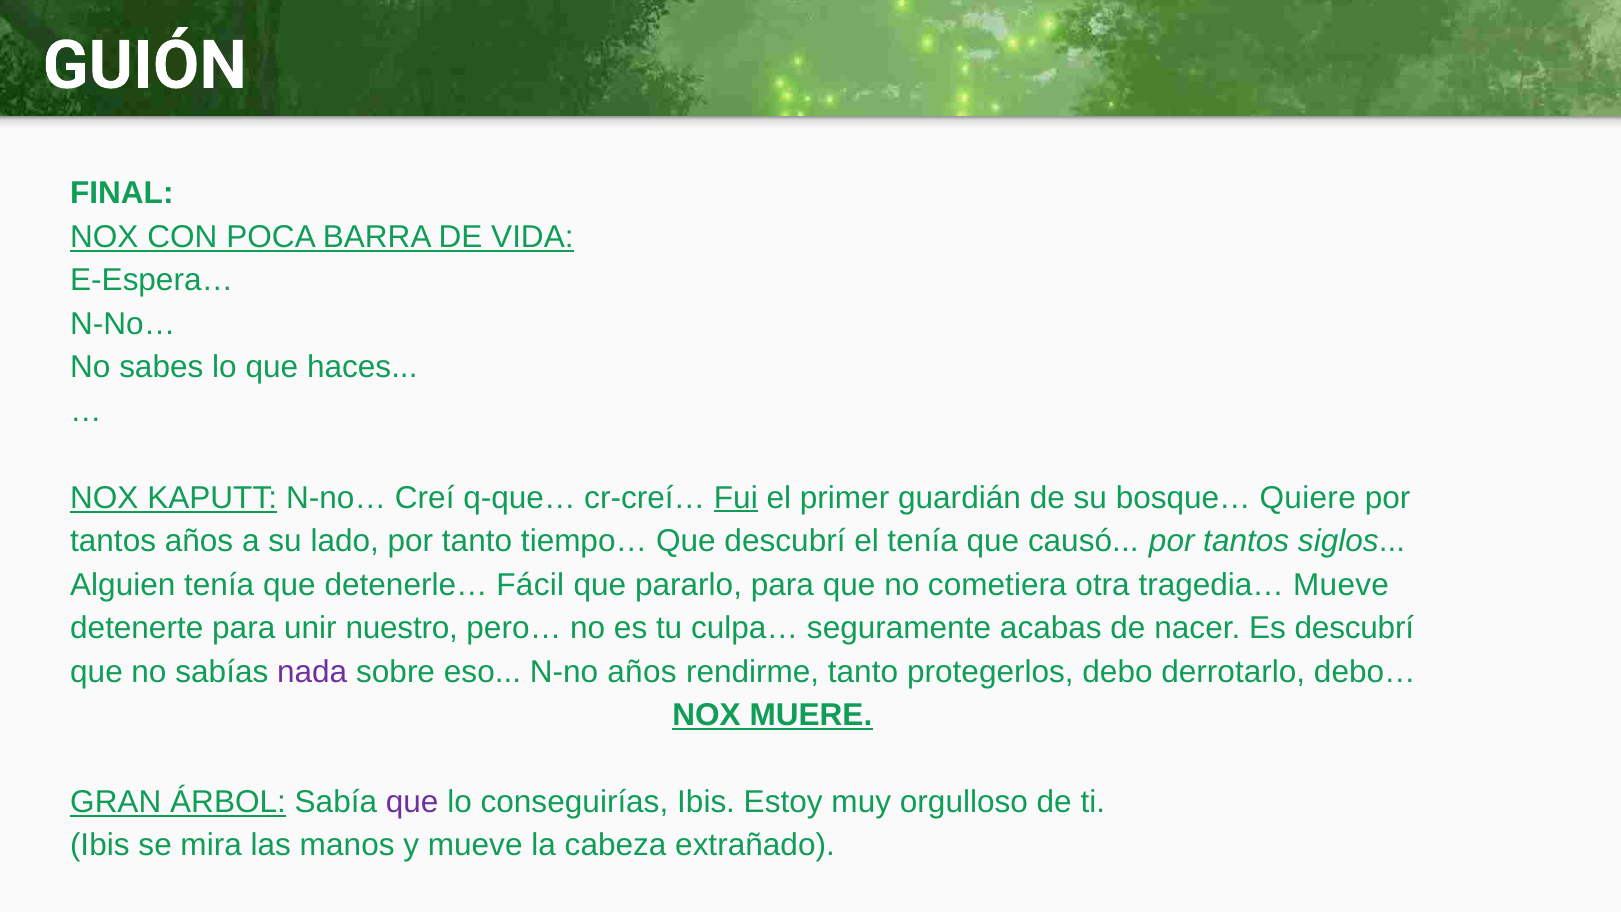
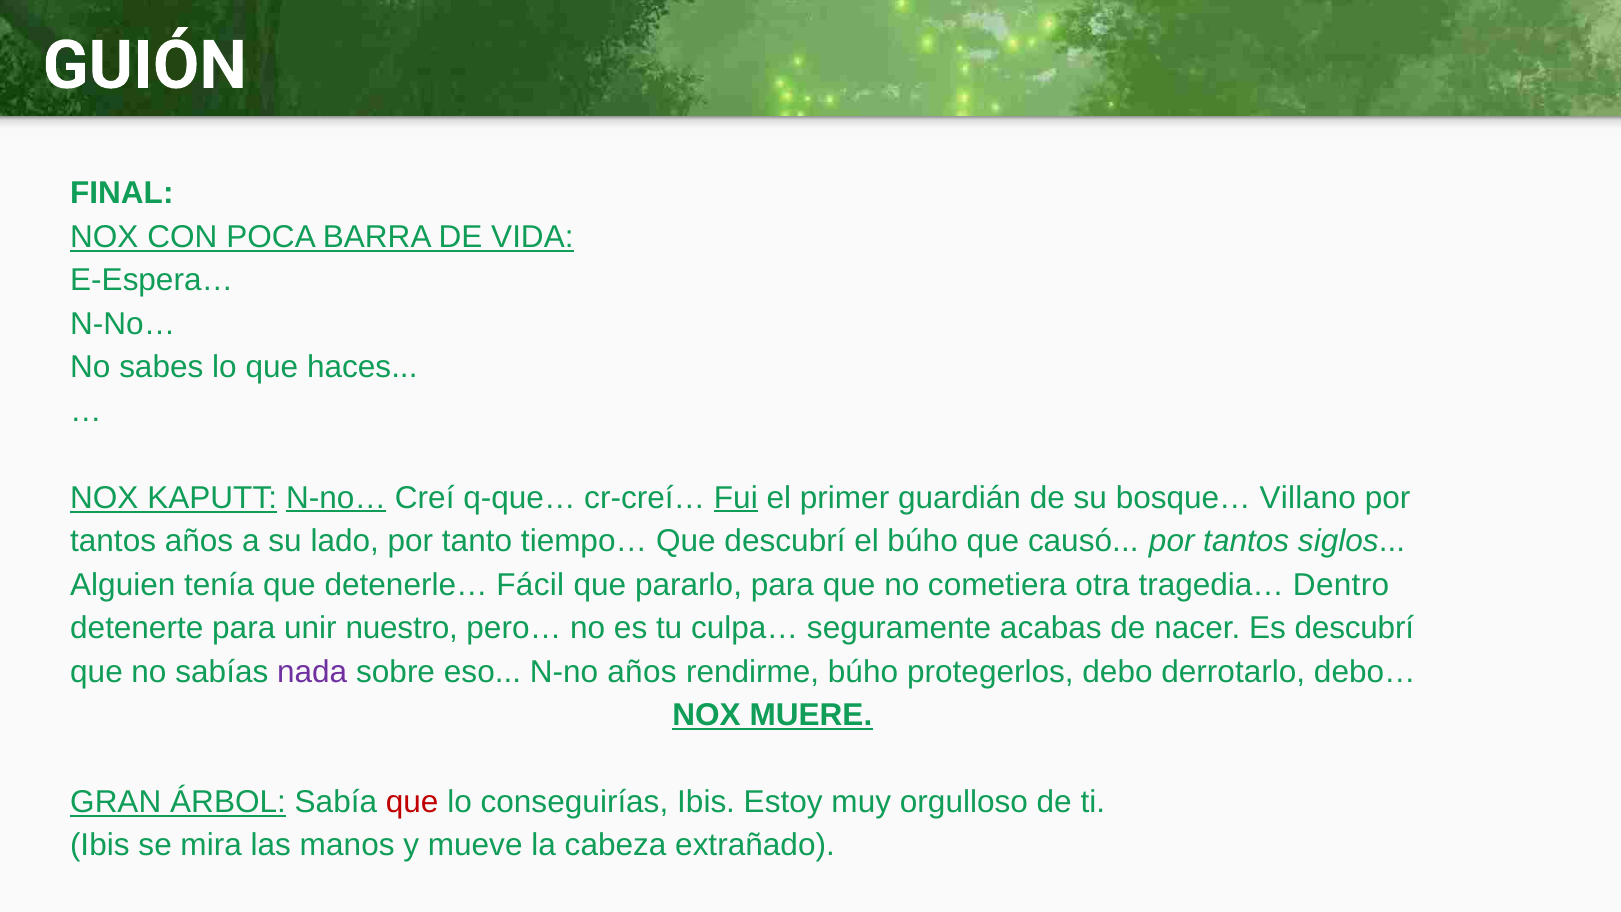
N-no… at (336, 498) underline: none -> present
Quiere: Quiere -> Villano
el tenía: tenía -> búho
tragedia… Mueve: Mueve -> Dentro
rendirme tanto: tanto -> búho
que at (412, 802) colour: purple -> red
